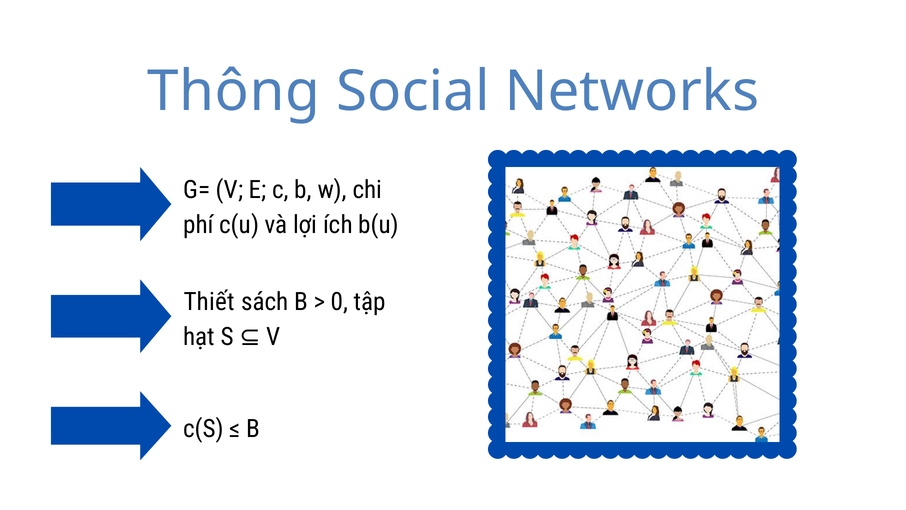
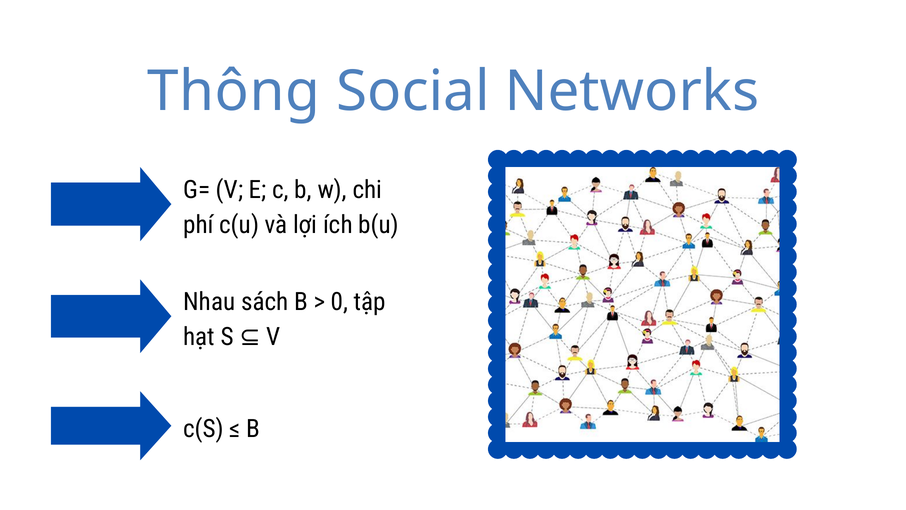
Thiết: Thiết -> Nhau
